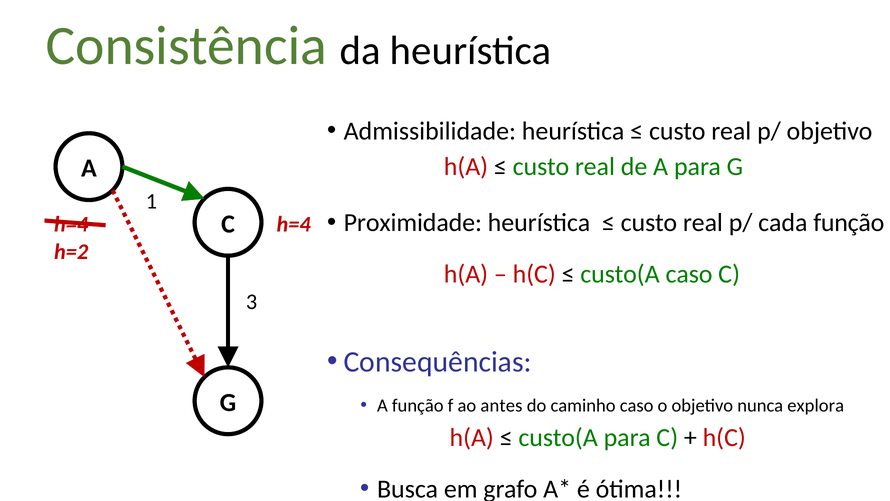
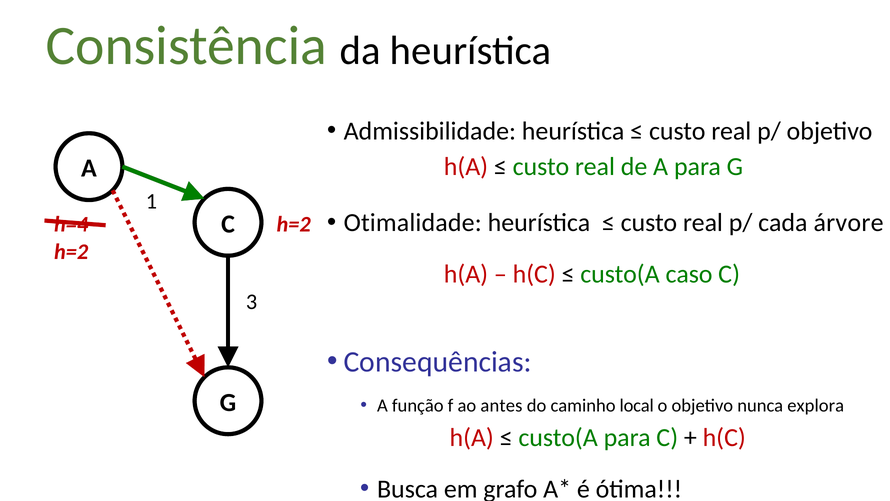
Proximidade: Proximidade -> Otimalidade
cada função: função -> árvore
h=4 at (294, 224): h=4 -> h=2
caminho caso: caso -> local
